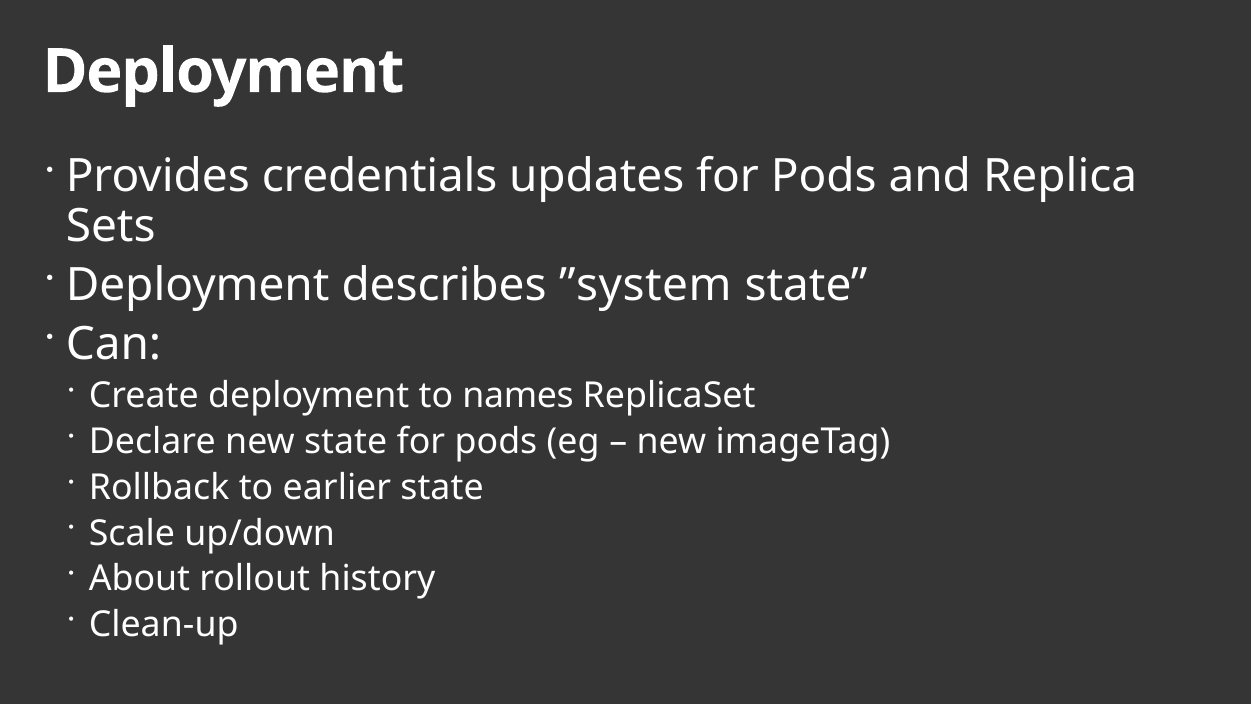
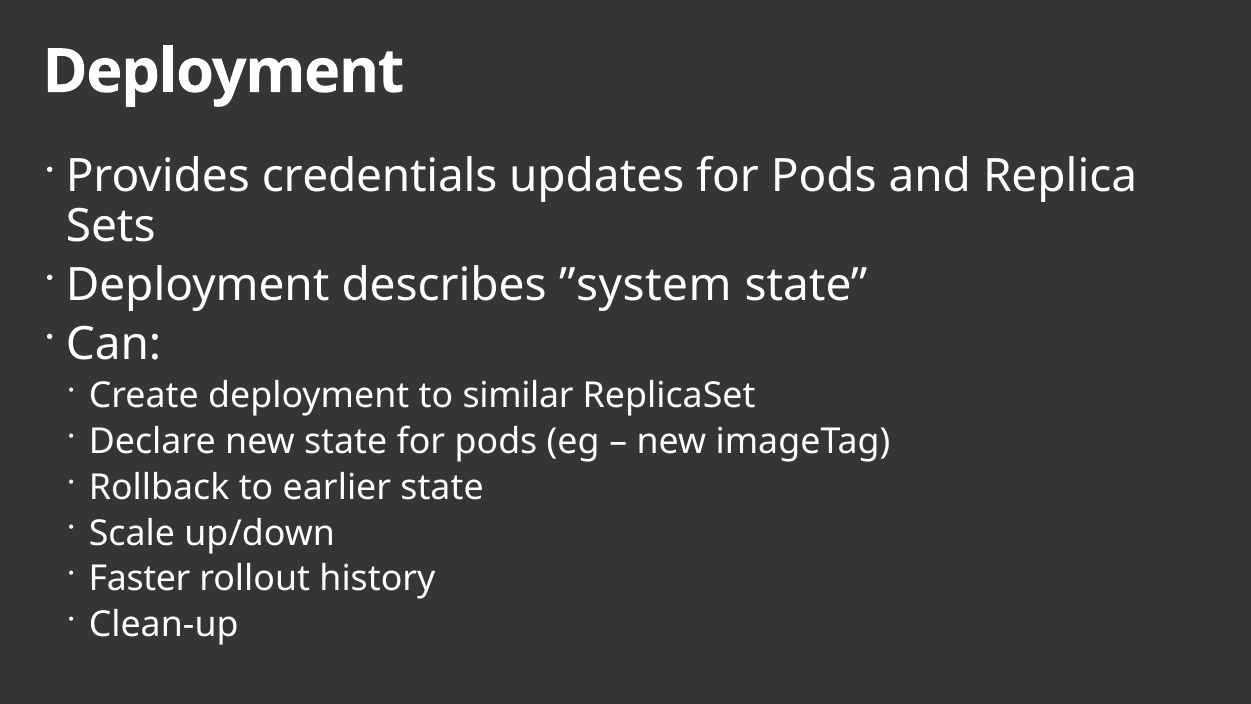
names: names -> similar
About: About -> Faster
